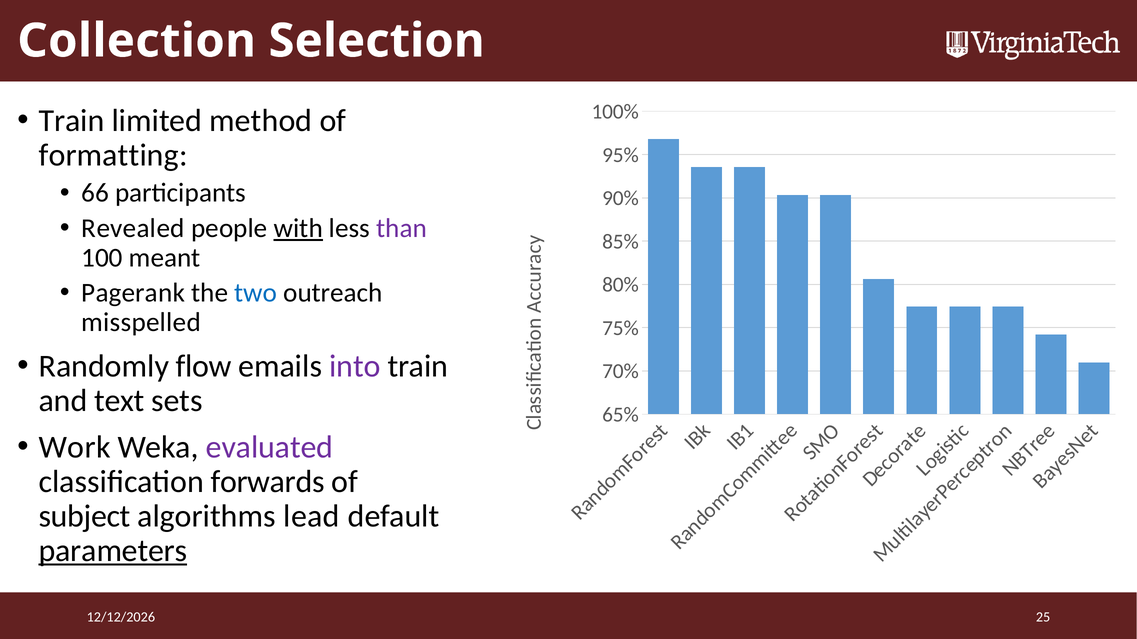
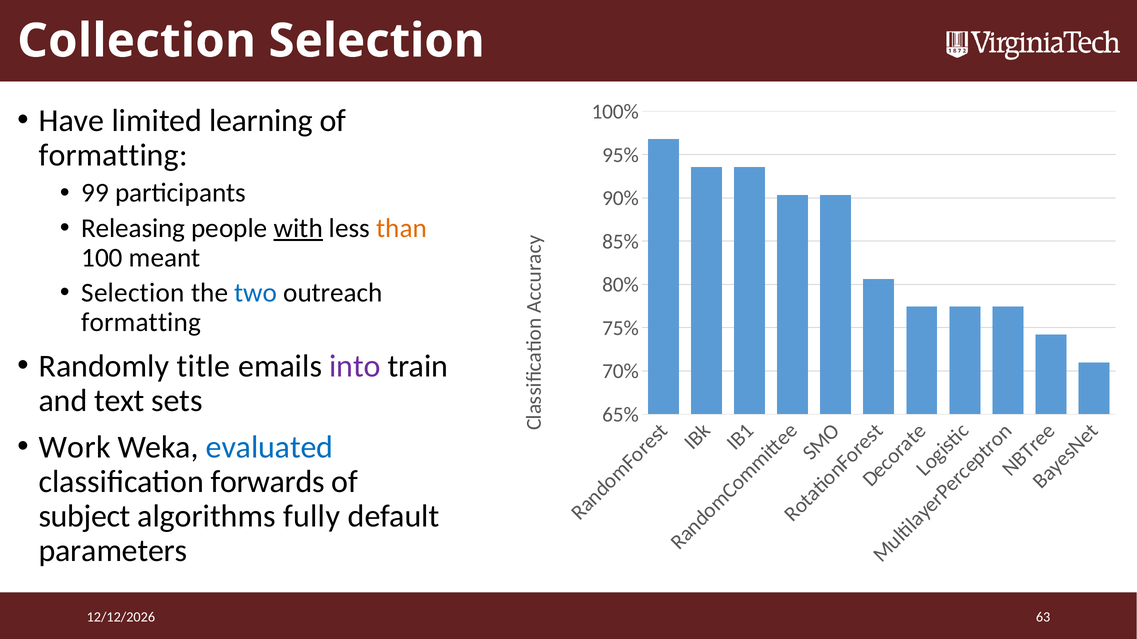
Train at (72, 121): Train -> Have
method: method -> learning
66: 66 -> 99
Revealed: Revealed -> Releasing
than colour: purple -> orange
Pagerank at (133, 293): Pagerank -> Selection
misspelled at (141, 323): misspelled -> formatting
flow: flow -> title
evaluated colour: purple -> blue
lead: lead -> fully
parameters underline: present -> none
25: 25 -> 63
